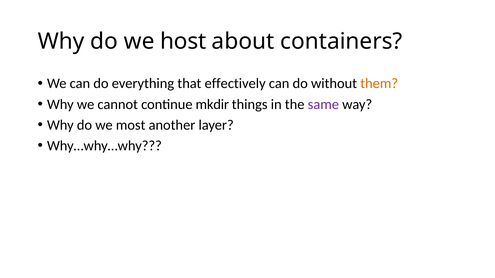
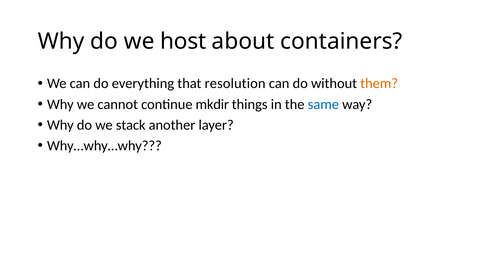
effectively: effectively -> resolution
same colour: purple -> blue
most: most -> stack
